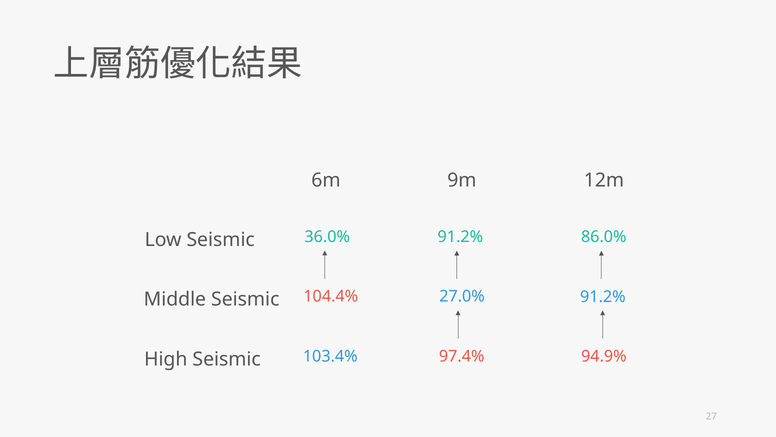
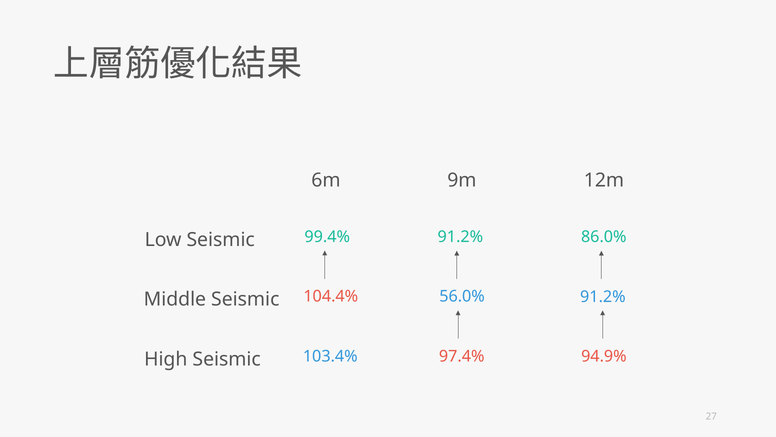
36.0%: 36.0% -> 99.4%
27.0%: 27.0% -> 56.0%
